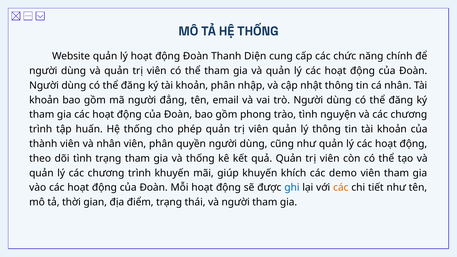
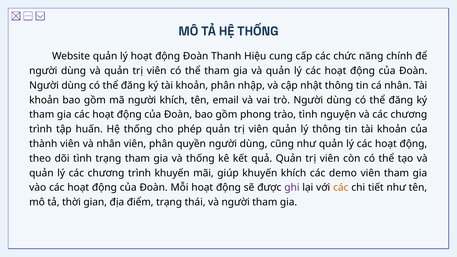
Diện: Diện -> Hiệu
người đẳng: đẳng -> khích
ghi colour: blue -> purple
